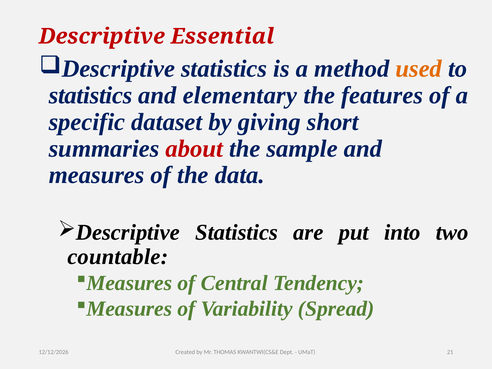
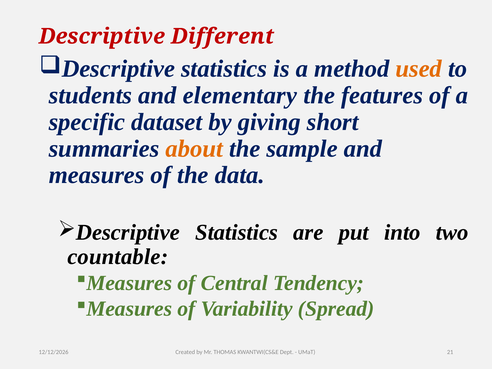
Essential: Essential -> Different
statistics at (91, 95): statistics -> students
about colour: red -> orange
